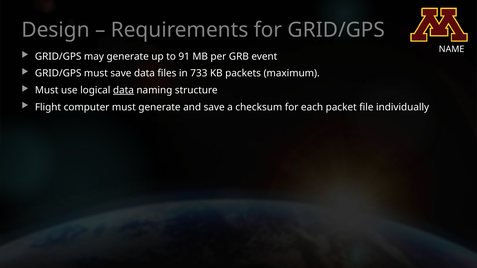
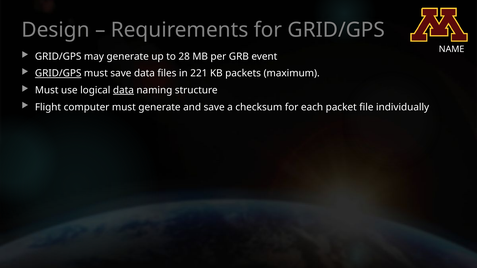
91: 91 -> 28
GRID/GPS at (58, 73) underline: none -> present
733: 733 -> 221
